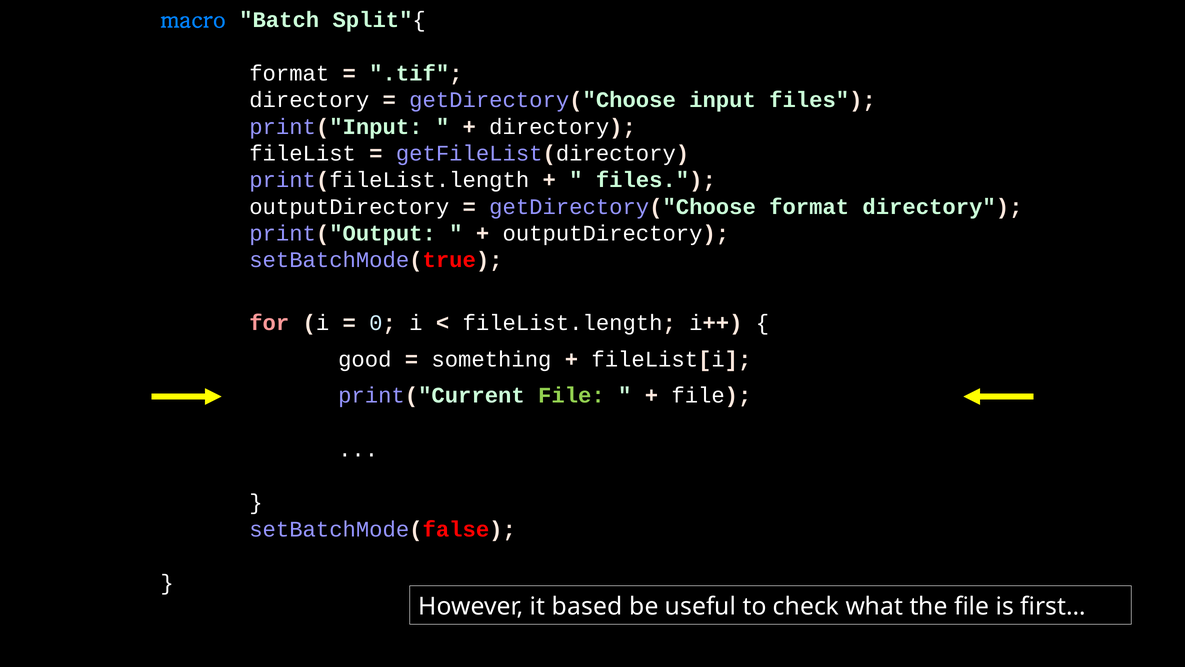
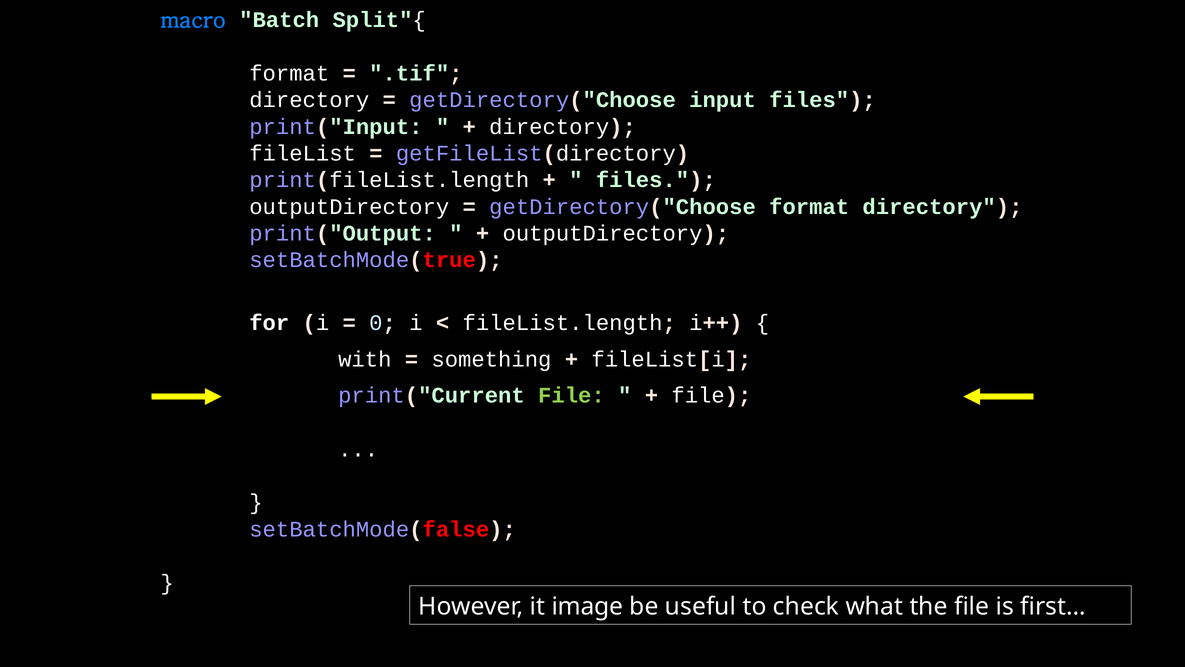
for colour: pink -> white
good: good -> with
based: based -> image
